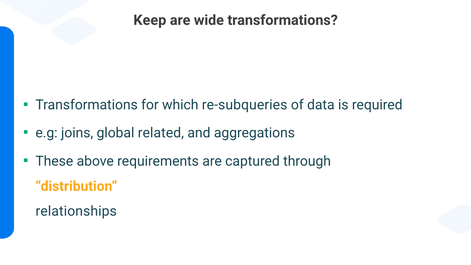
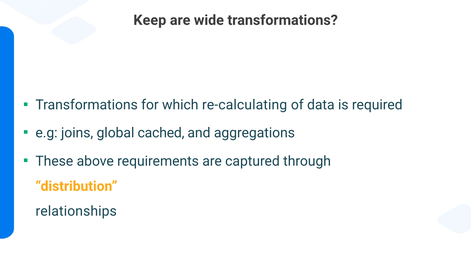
re-subqueries: re-subqueries -> re-calculating
related: related -> cached
